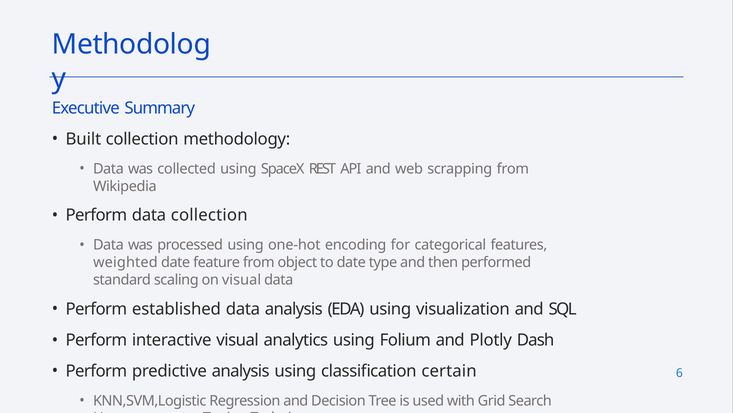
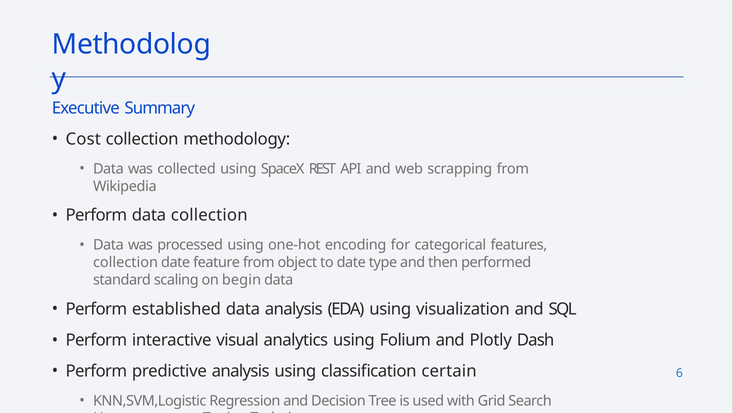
Built: Built -> Cost
weighted at (125, 262): weighted -> collection
on visual: visual -> begin
